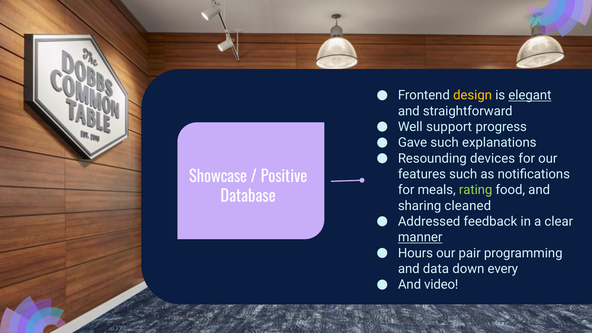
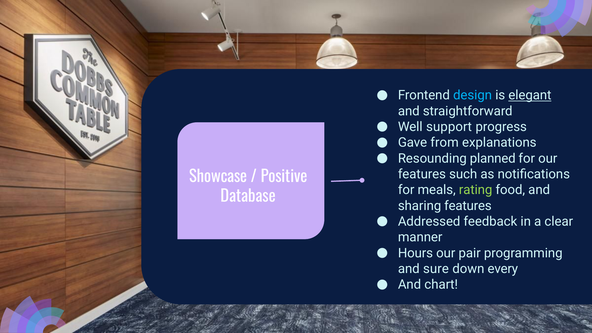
design colour: yellow -> light blue
Gave such: such -> from
devices: devices -> planned
sharing cleaned: cleaned -> features
manner underline: present -> none
data: data -> sure
video: video -> chart
